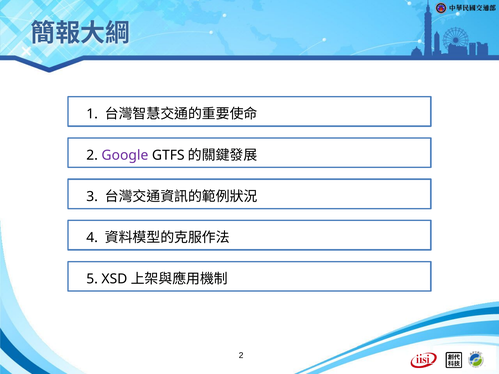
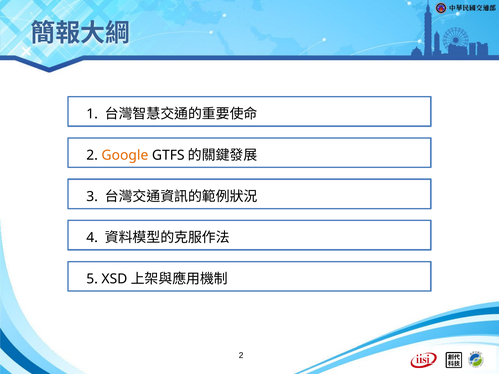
Google colour: purple -> orange
